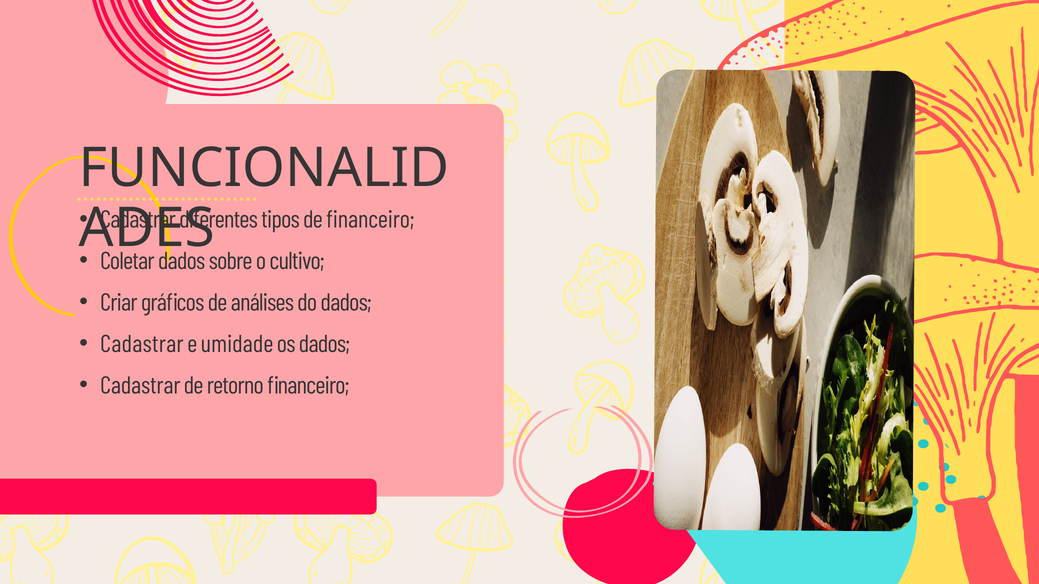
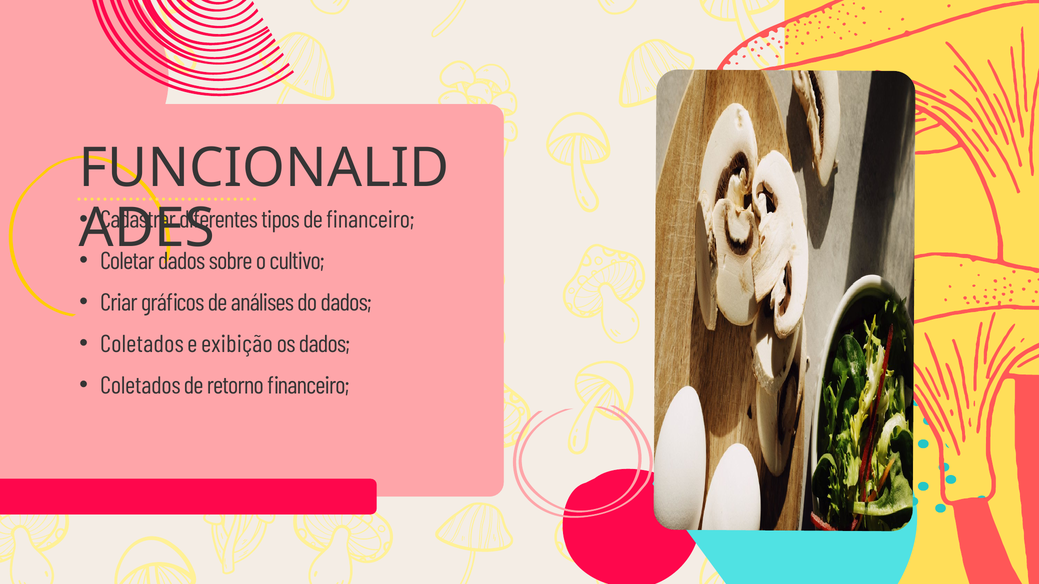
Cadastrar at (142, 344): Cadastrar -> Coletados
umidade: umidade -> exibição
Cadastrar at (140, 386): Cadastrar -> Coletados
